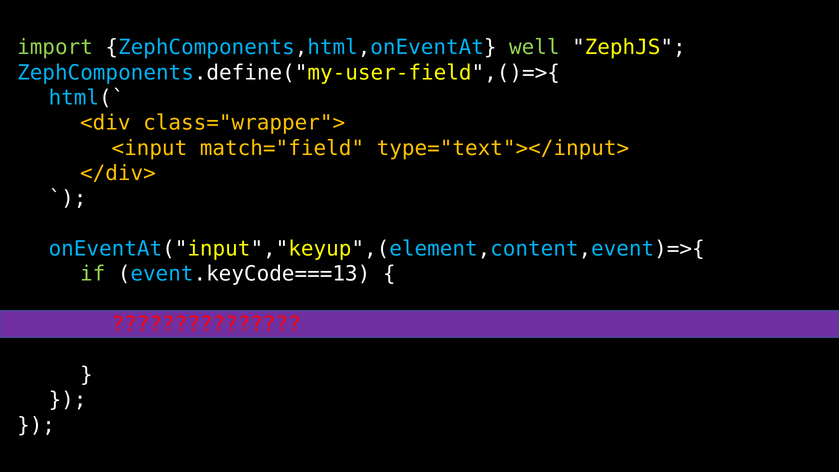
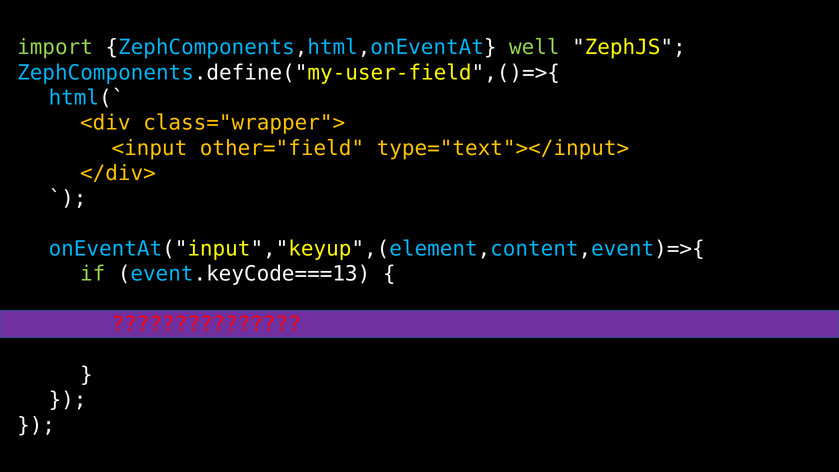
match="field: match="field -> other="field
